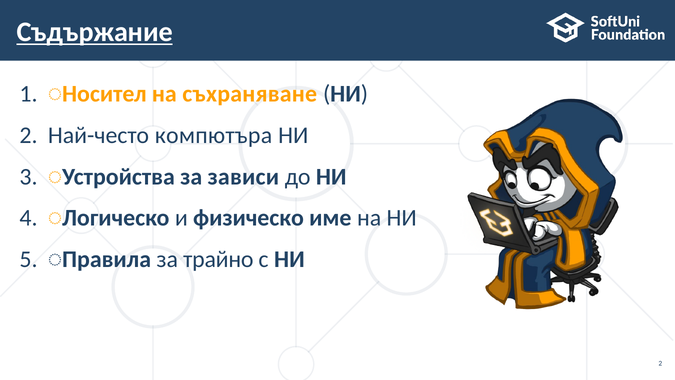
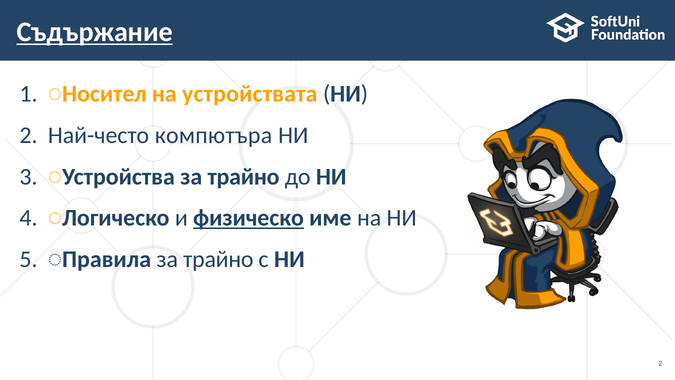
съхраняване: съхраняване -> устройствата
зависи at (243, 177): зависи -> трайно
физическо underline: none -> present
